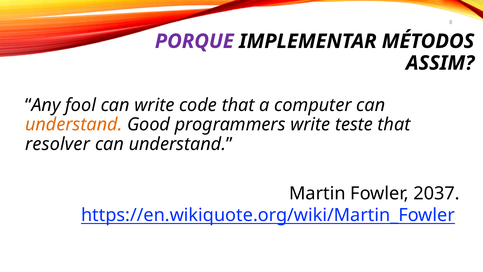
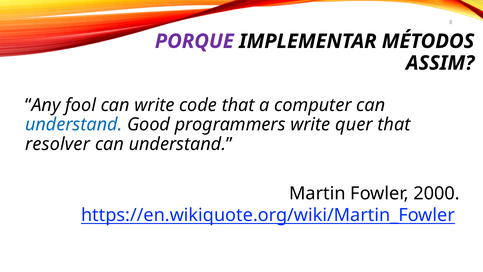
understand at (74, 124) colour: orange -> blue
teste: teste -> quer
2037: 2037 -> 2000
